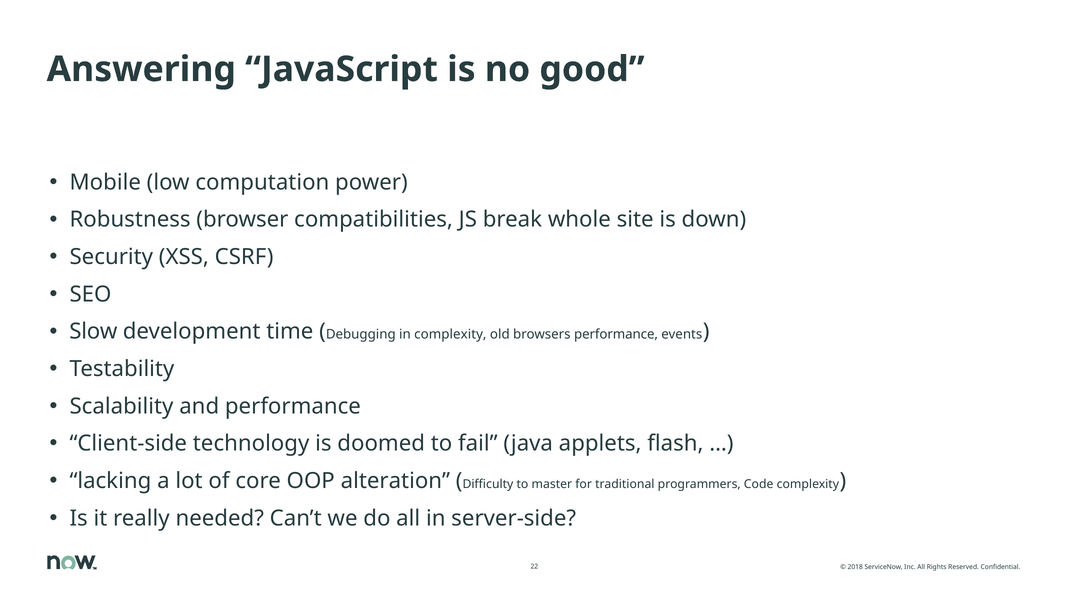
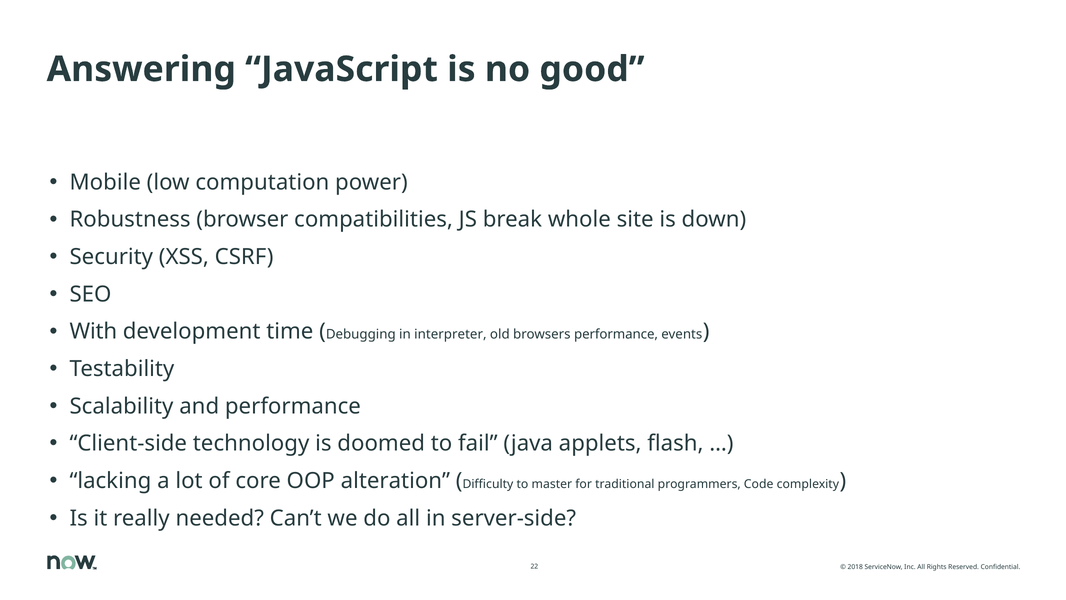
Slow: Slow -> With
in complexity: complexity -> interpreter
